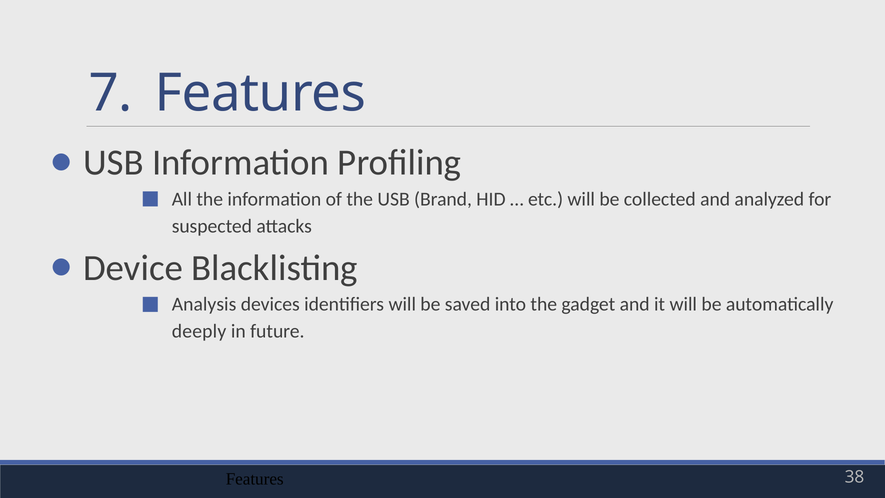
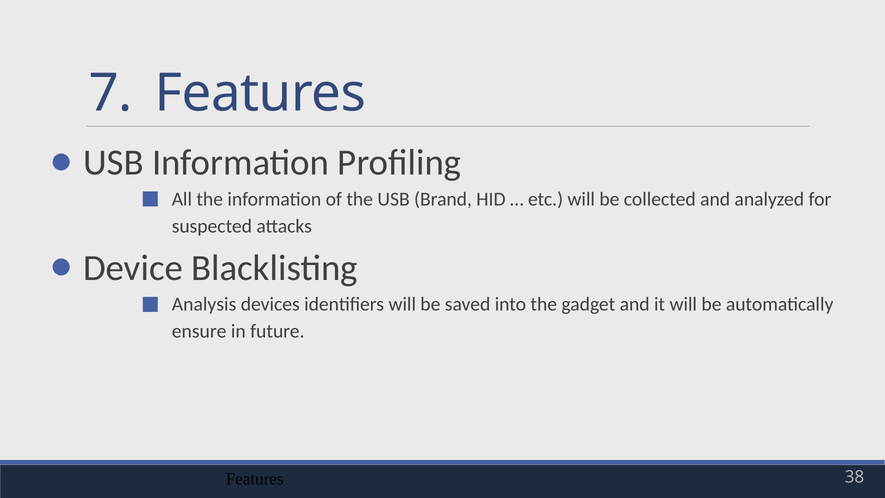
deeply: deeply -> ensure
